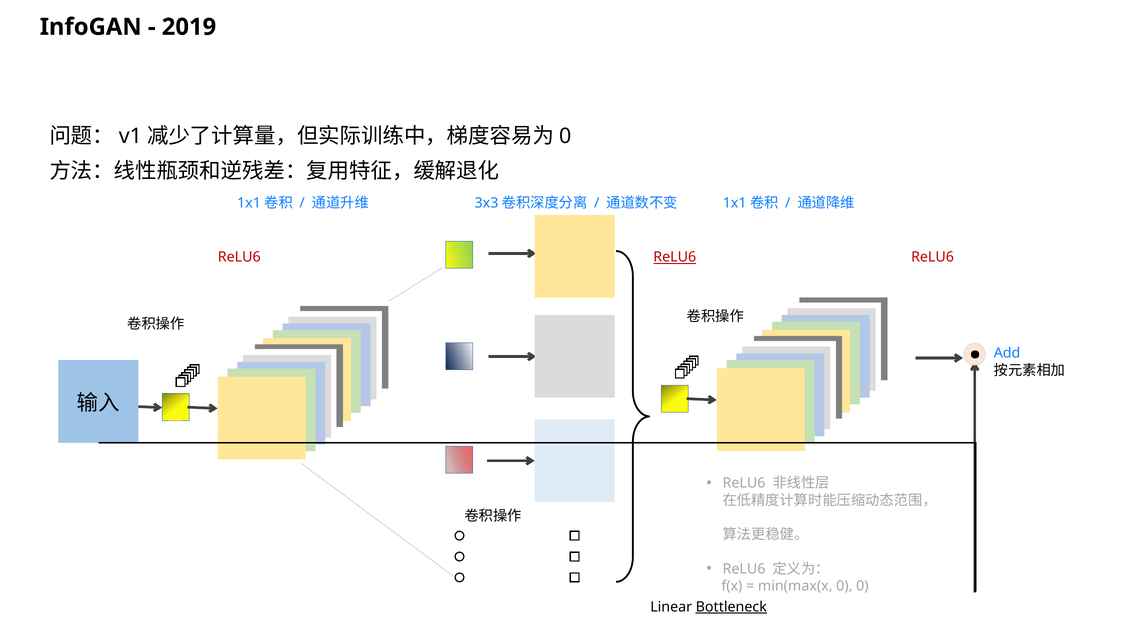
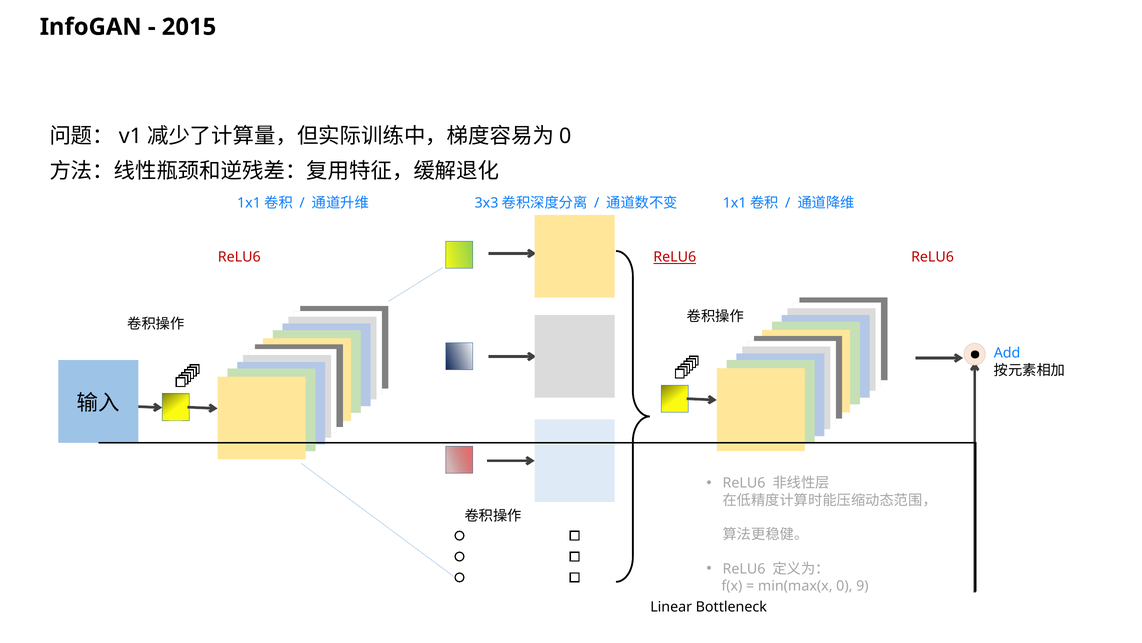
2019: 2019 -> 2015
0 0: 0 -> 9
Bottleneck underline: present -> none
